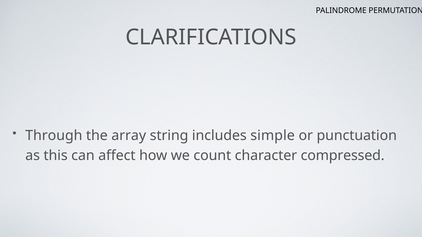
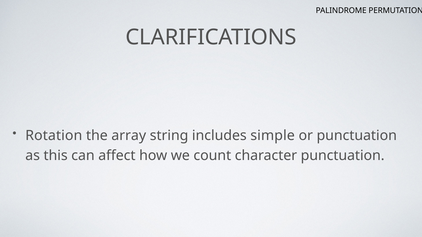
Through: Through -> Rotation
character compressed: compressed -> punctuation
